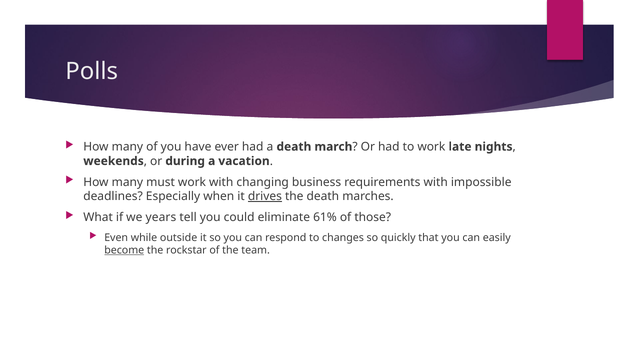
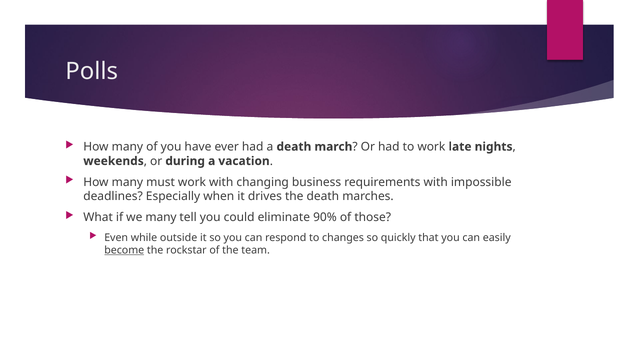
drives underline: present -> none
we years: years -> many
61%: 61% -> 90%
